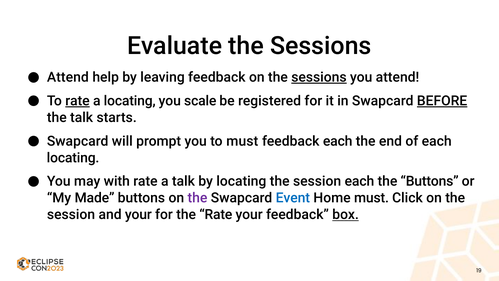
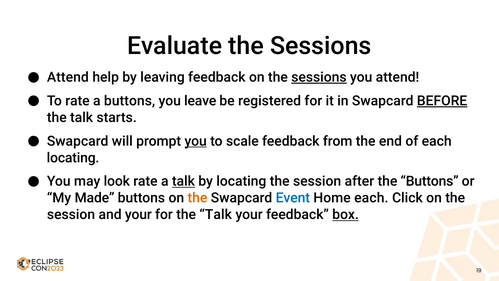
rate at (77, 101) underline: present -> none
a locating: locating -> buttons
scale: scale -> leave
you at (196, 141) underline: none -> present
to must: must -> scale
feedback each: each -> from
with: with -> look
talk at (183, 181) underline: none -> present
session each: each -> after
the at (197, 198) colour: purple -> orange
Home must: must -> each
for the Rate: Rate -> Talk
